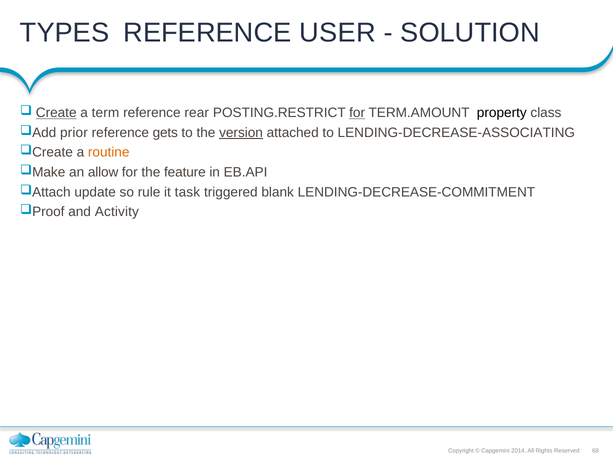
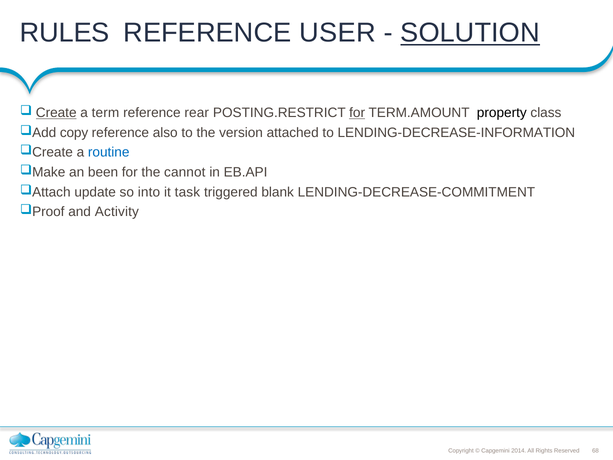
TYPES: TYPES -> RULES
SOLUTION underline: none -> present
prior: prior -> copy
gets: gets -> also
version underline: present -> none
LENDING-DECREASE-ASSOCIATING: LENDING-DECREASE-ASSOCIATING -> LENDING-DECREASE-INFORMATION
routine colour: orange -> blue
allow: allow -> been
feature: feature -> cannot
rule: rule -> into
